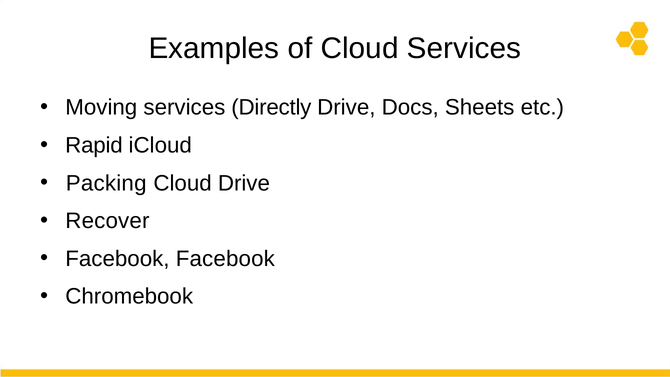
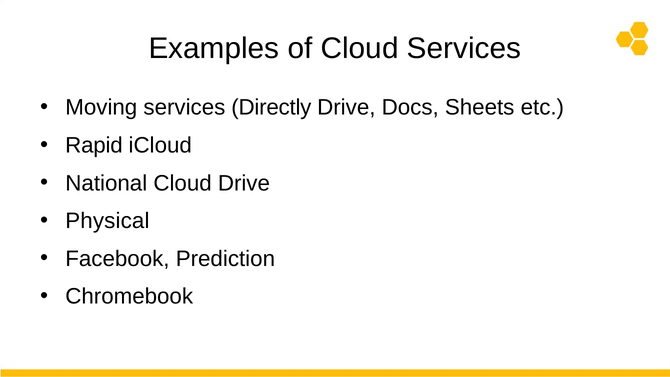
Packing: Packing -> National
Recover: Recover -> Physical
Facebook Facebook: Facebook -> Prediction
